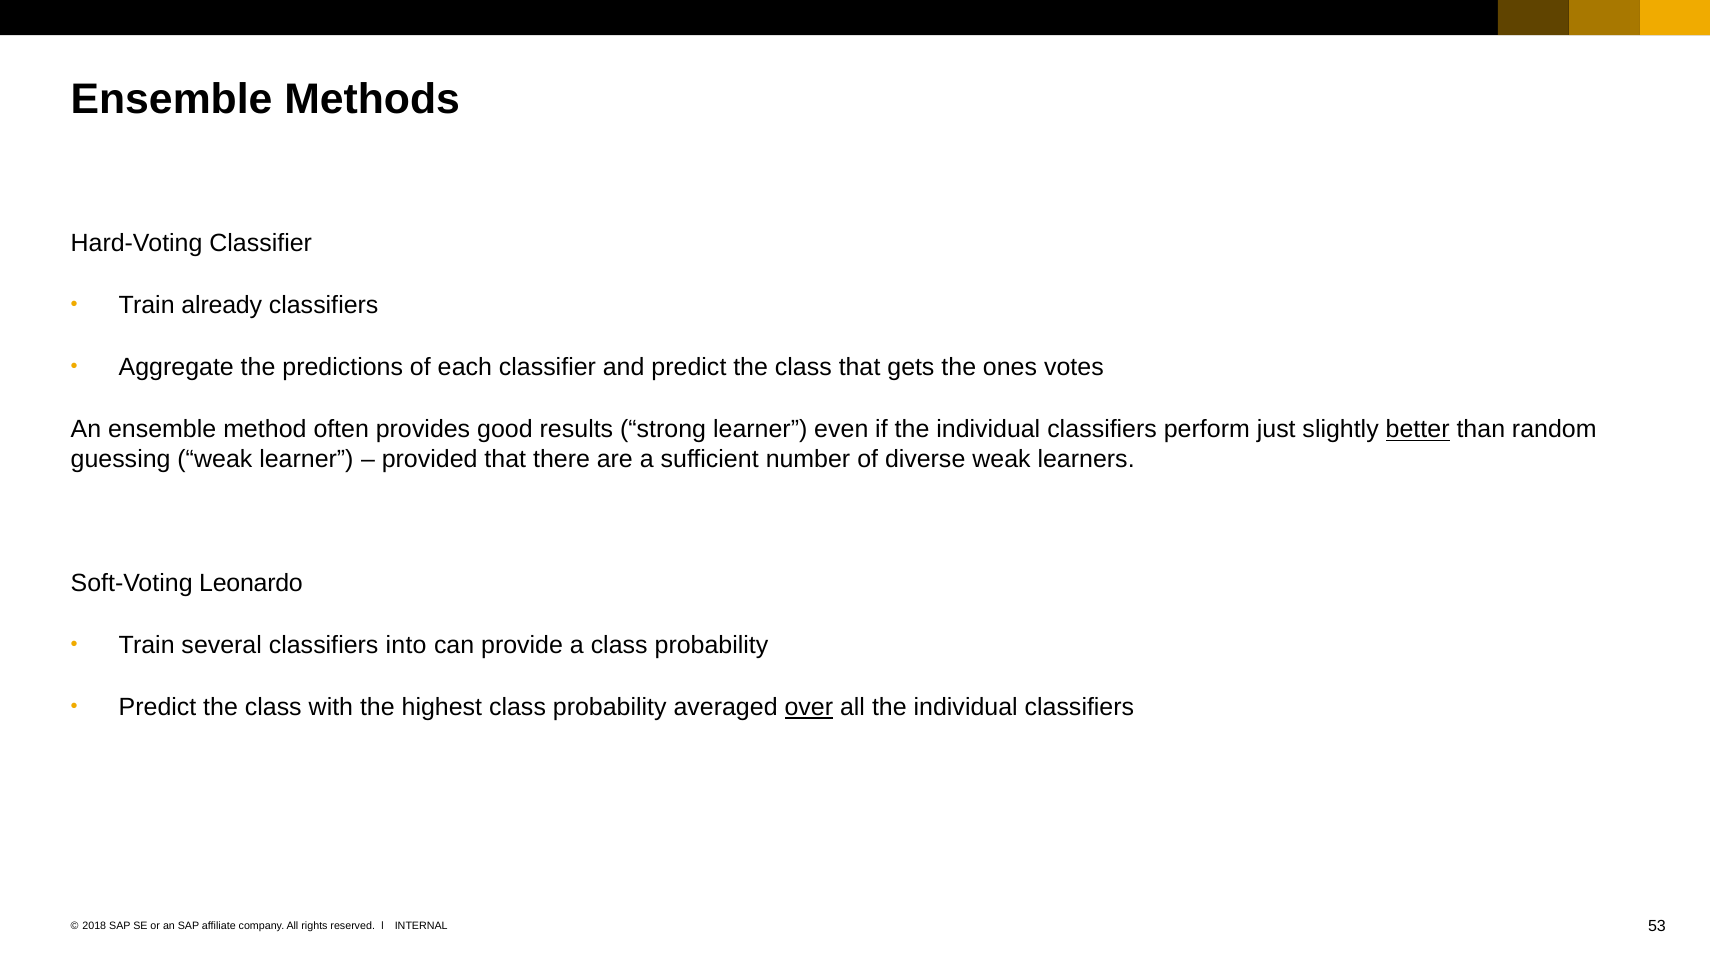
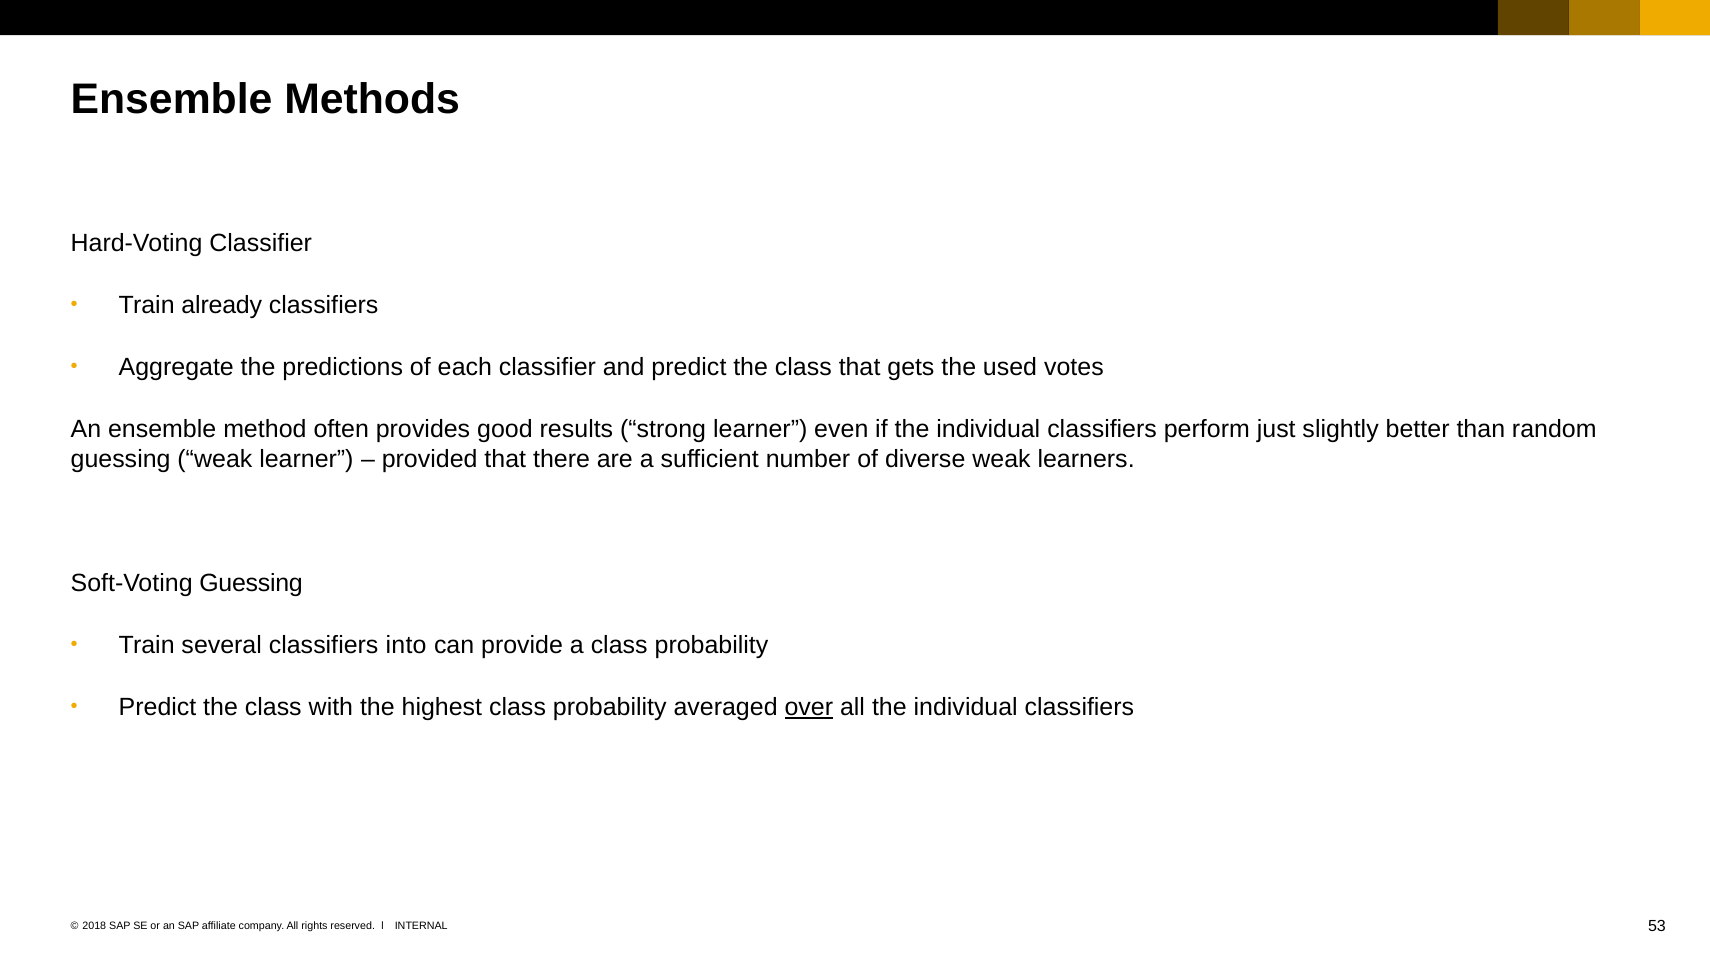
ones: ones -> used
better underline: present -> none
Soft-Voting Leonardo: Leonardo -> Guessing
